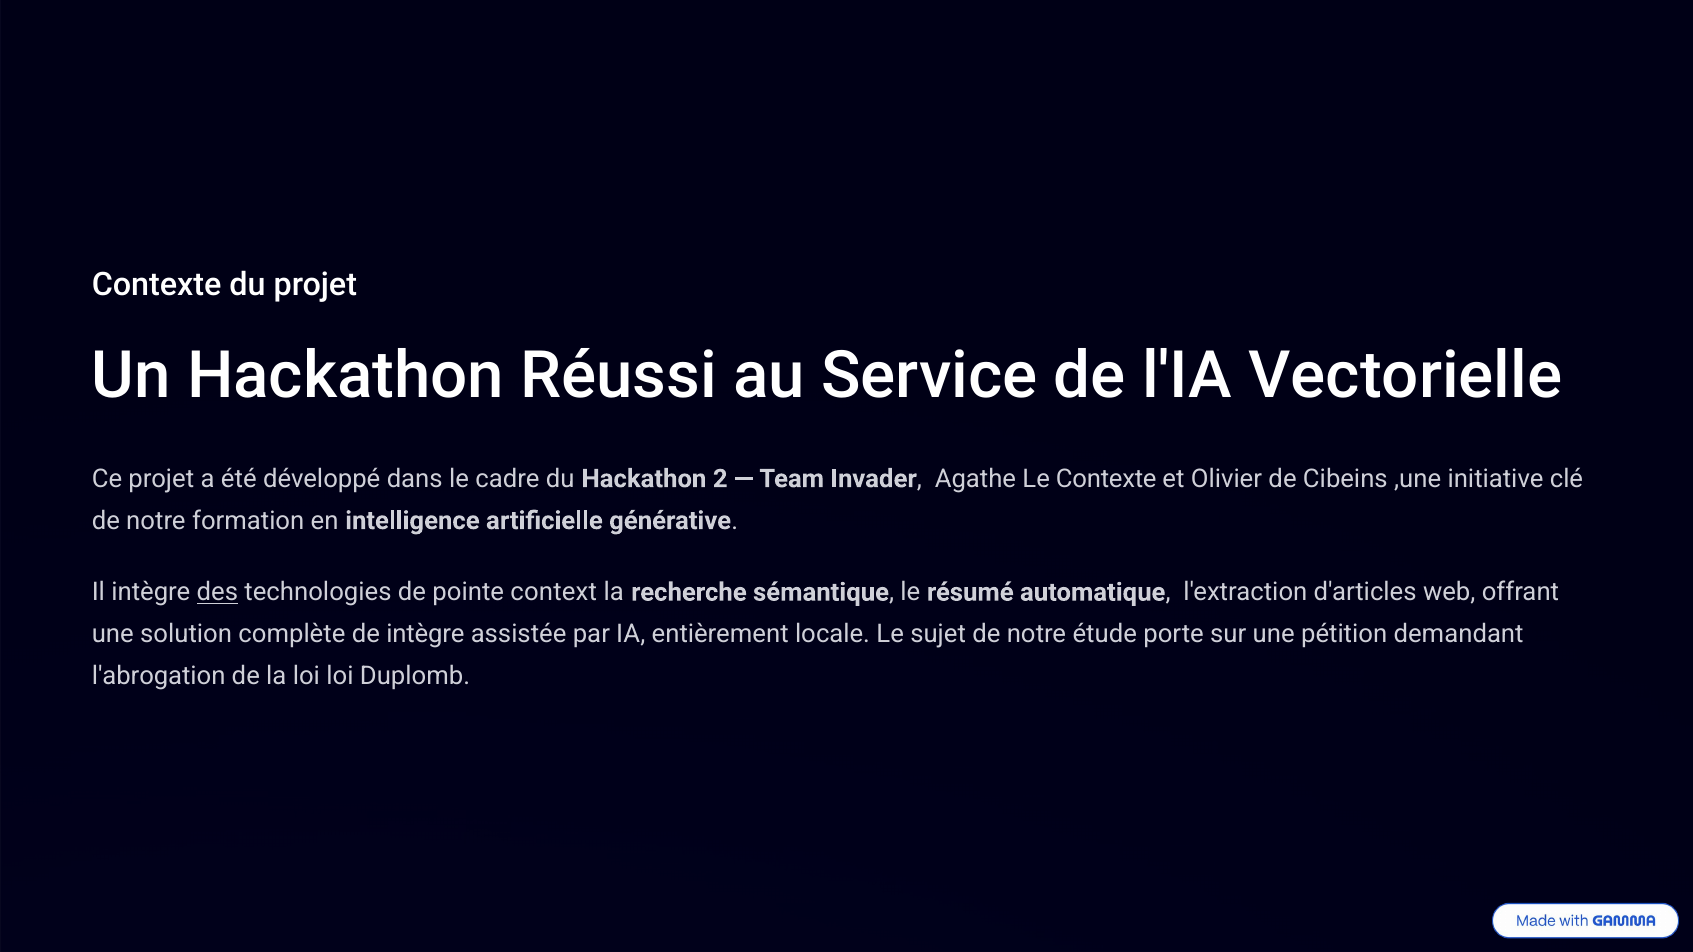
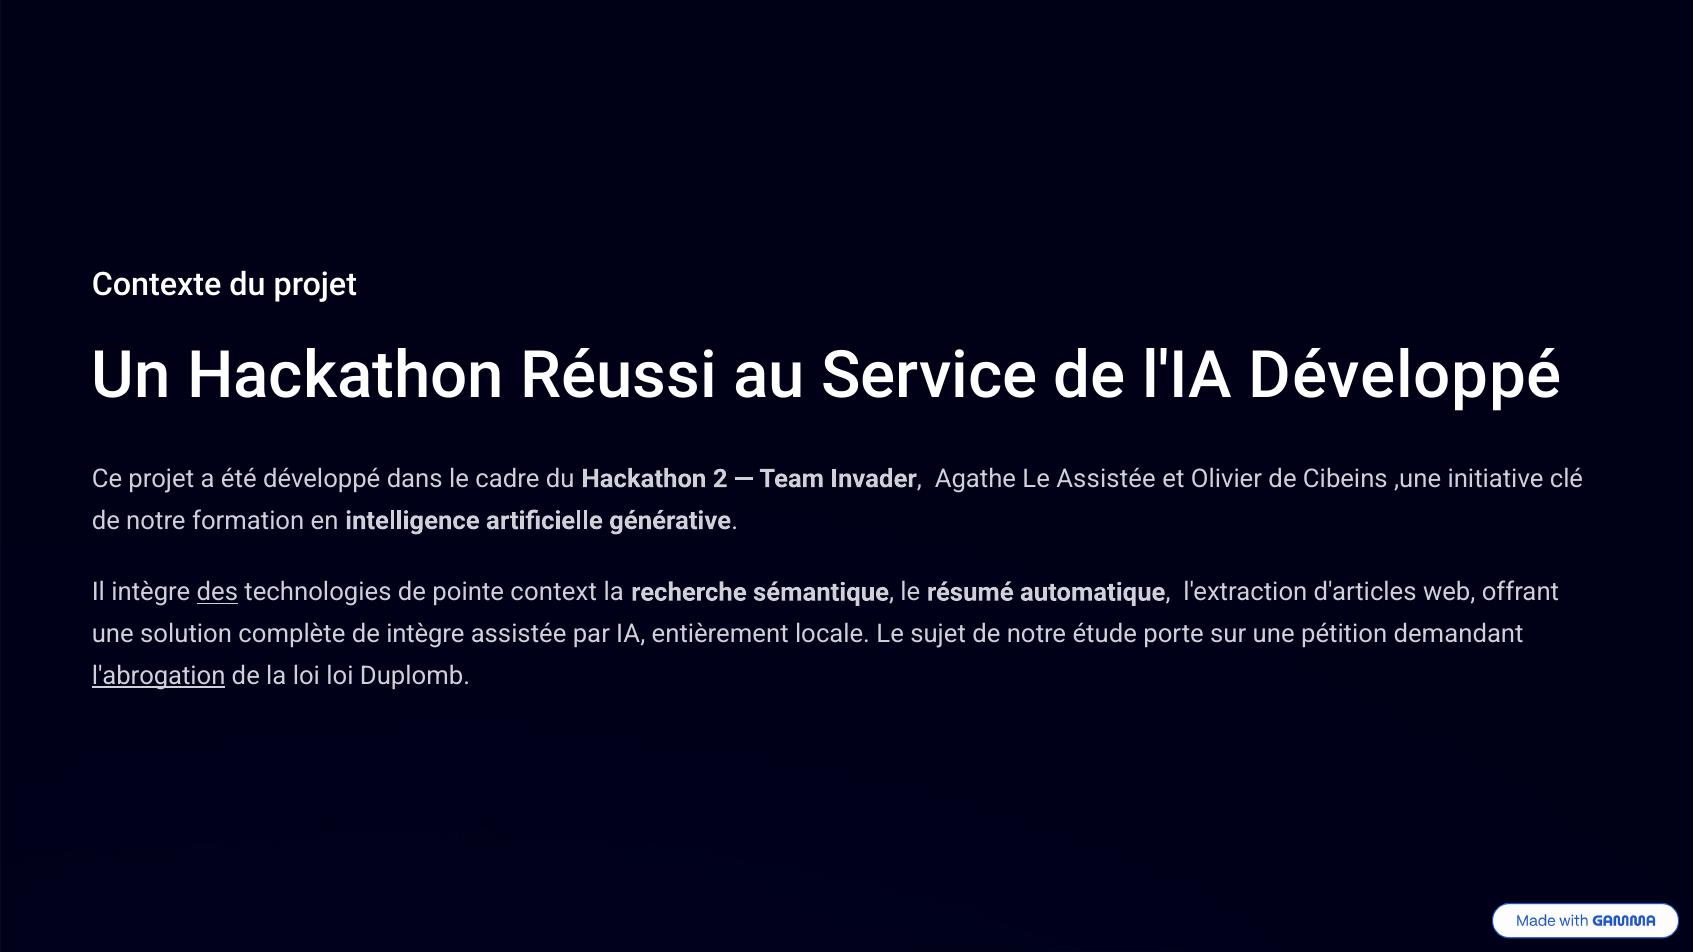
l'IA Vectorielle: Vectorielle -> Développé
Le Contexte: Contexte -> Assistée
l'abrogation underline: none -> present
